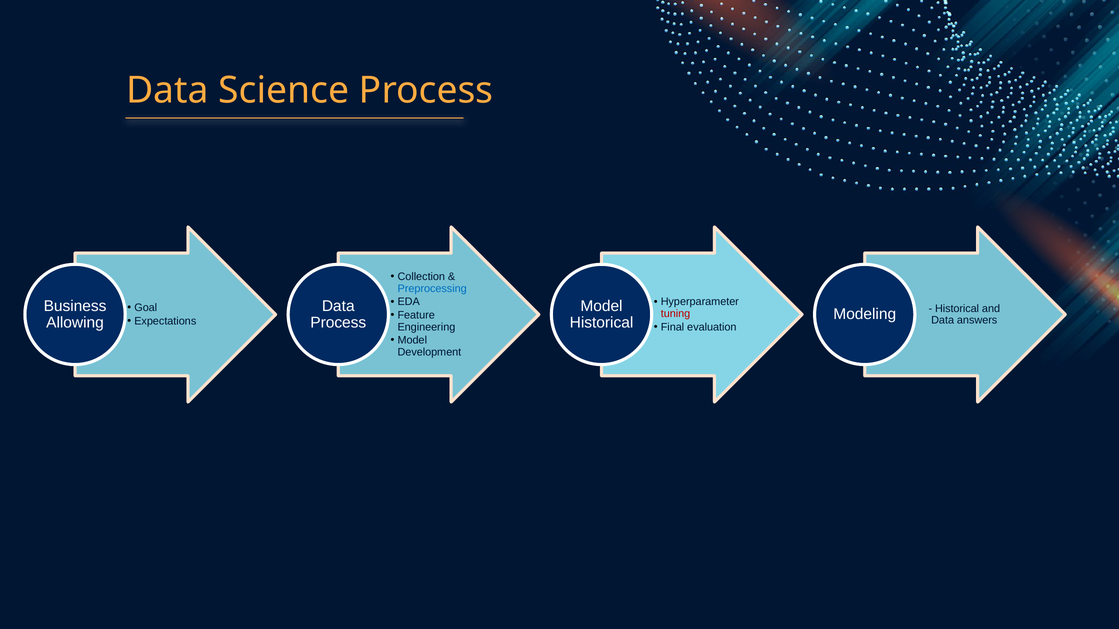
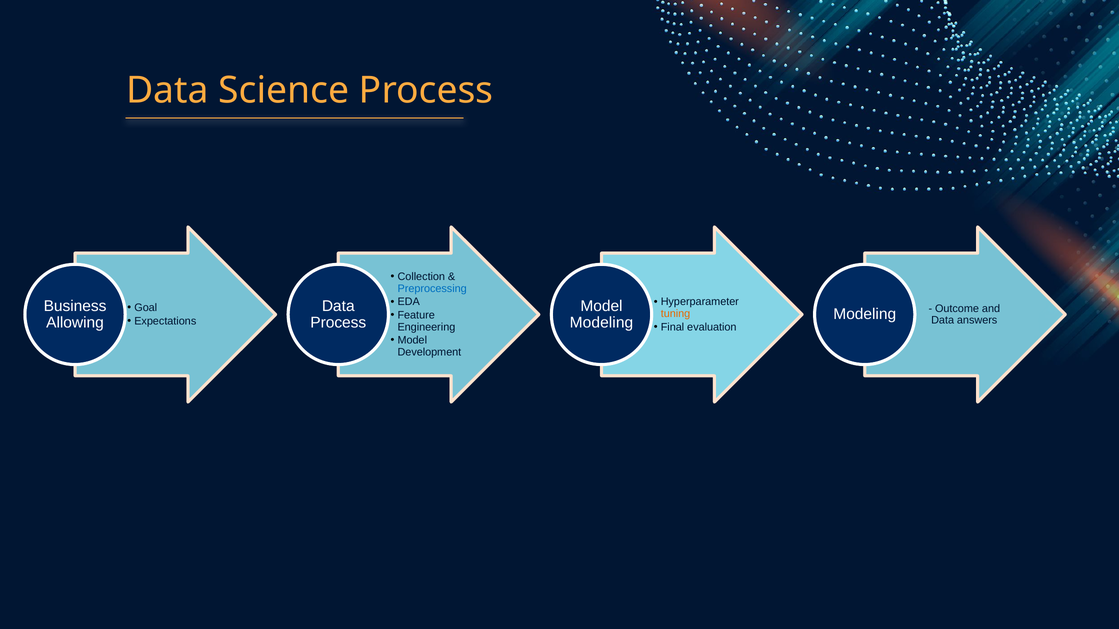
Historical at (957, 309): Historical -> Outcome
tuning colour: red -> orange
Historical at (602, 323): Historical -> Modeling
